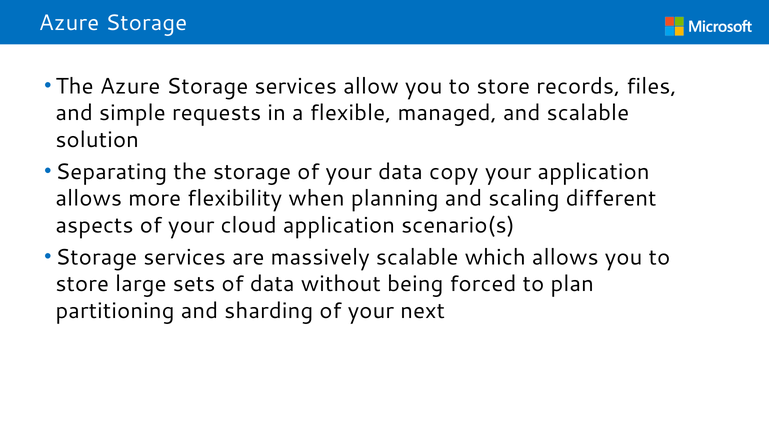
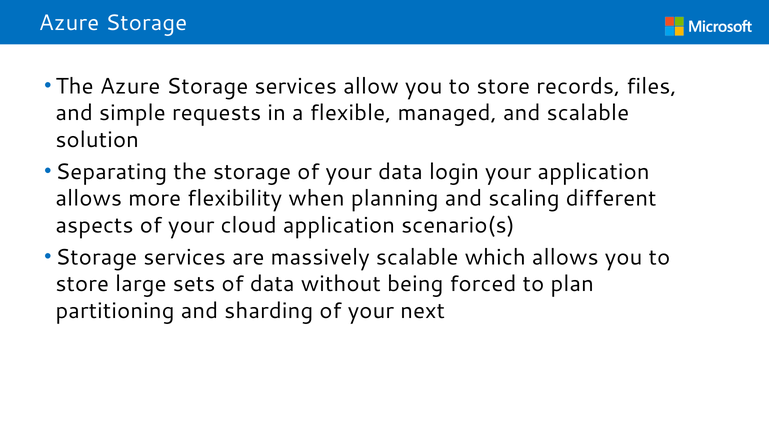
copy: copy -> login
